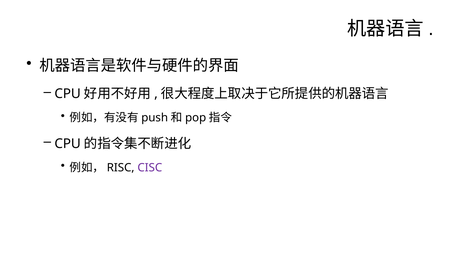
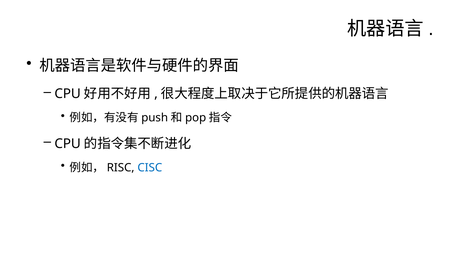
CISC colour: purple -> blue
